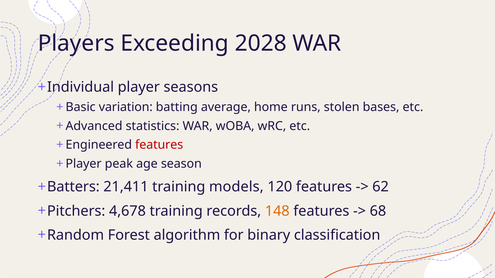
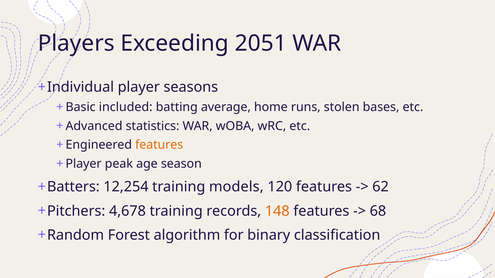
2028: 2028 -> 2051
variation: variation -> included
features at (159, 145) colour: red -> orange
21,411: 21,411 -> 12,254
